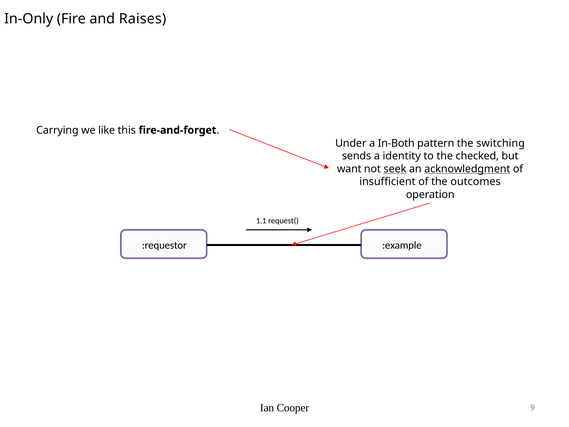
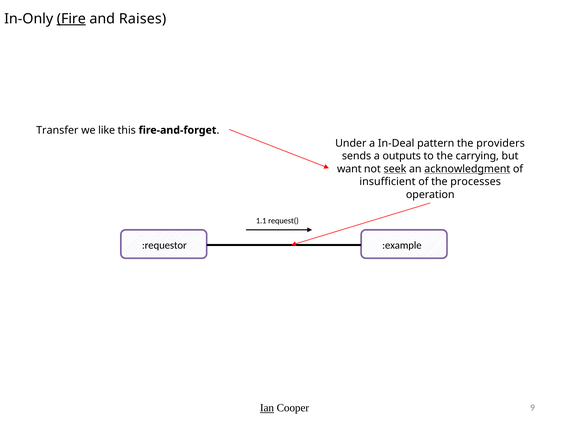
Fire underline: none -> present
Carrying: Carrying -> Transfer
In-Both: In-Both -> In-Deal
switching: switching -> providers
identity: identity -> outputs
checked: checked -> carrying
outcomes: outcomes -> processes
Ian underline: none -> present
